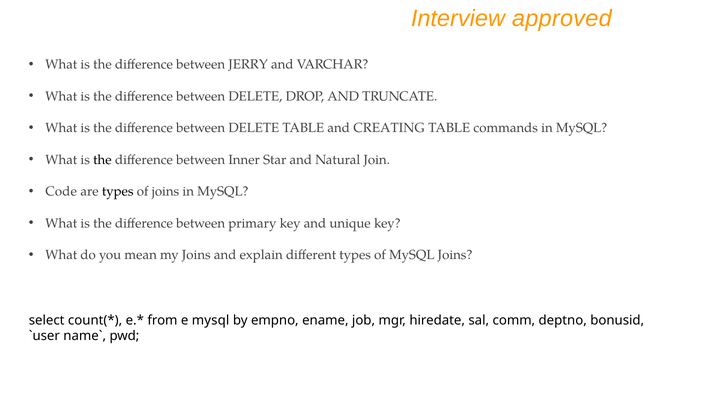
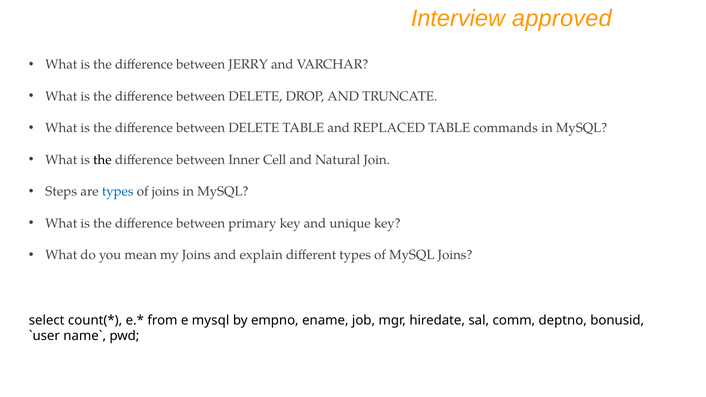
CREATING: CREATING -> REPLACED
Star: Star -> Cell
Code: Code -> Steps
types at (118, 191) colour: black -> blue
